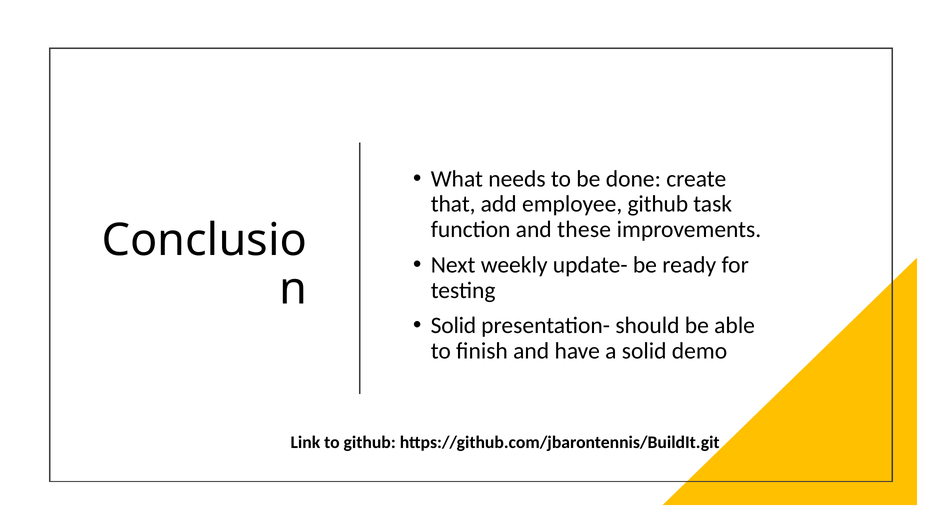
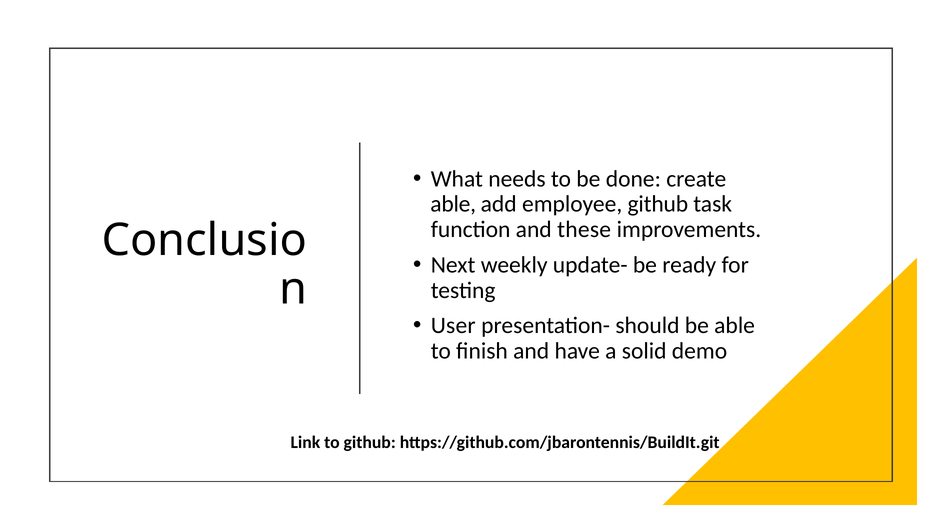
that at (453, 204): that -> able
Solid at (453, 325): Solid -> User
